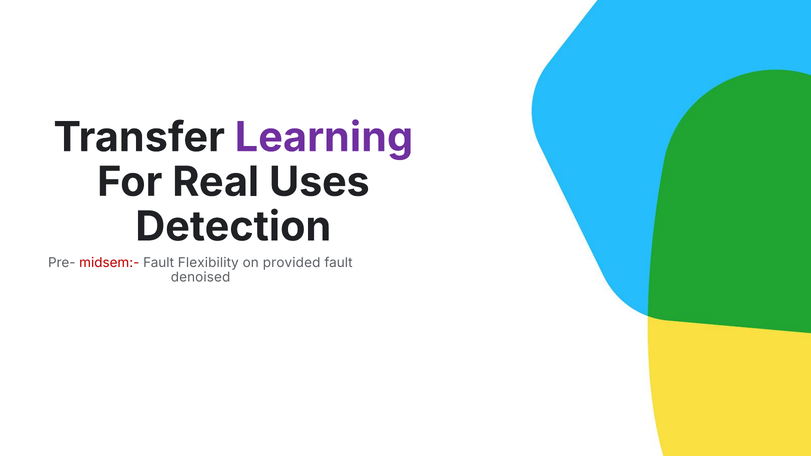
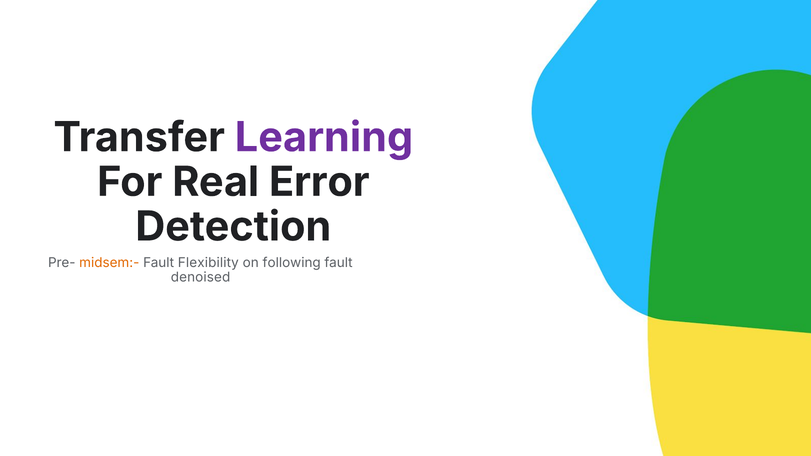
Uses: Uses -> Error
midsem:- colour: red -> orange
provided: provided -> following
